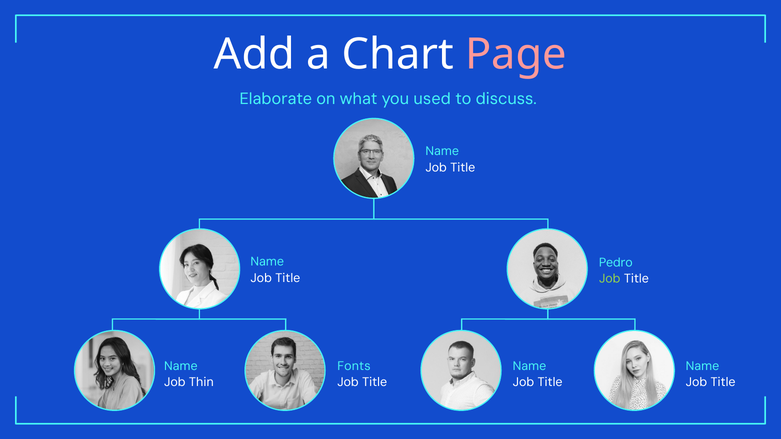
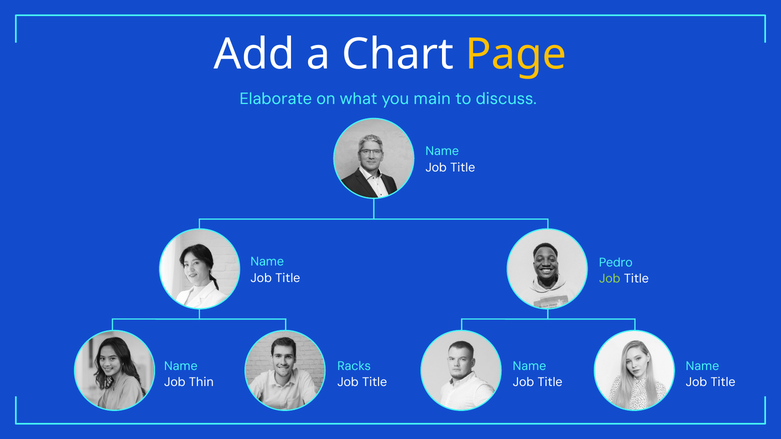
Page colour: pink -> yellow
used: used -> main
Fonts: Fonts -> Racks
